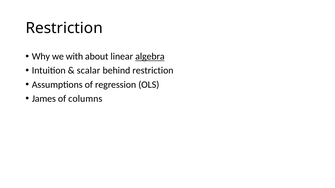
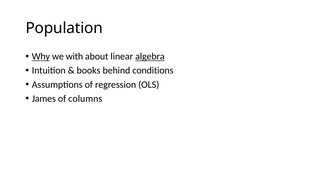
Restriction at (64, 28): Restriction -> Population
Why underline: none -> present
scalar: scalar -> books
behind restriction: restriction -> conditions
